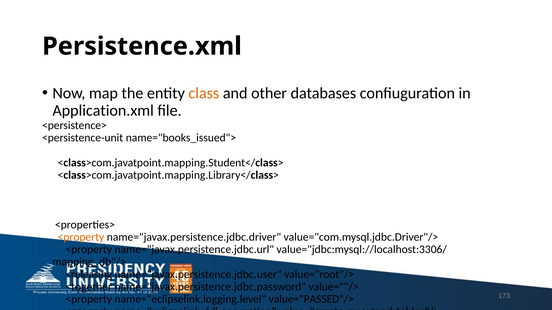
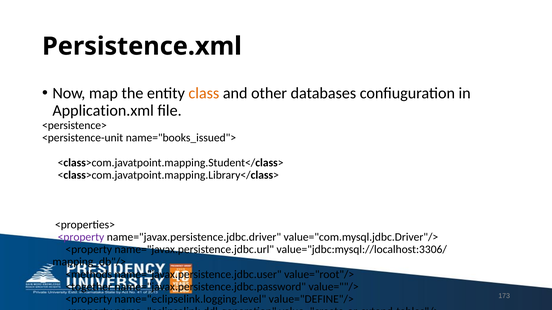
<property at (81, 237) colour: orange -> purple
<releasing: <releasing -> <methods
value="PASSED"/>: value="PASSED"/> -> value="DEFINE"/>
